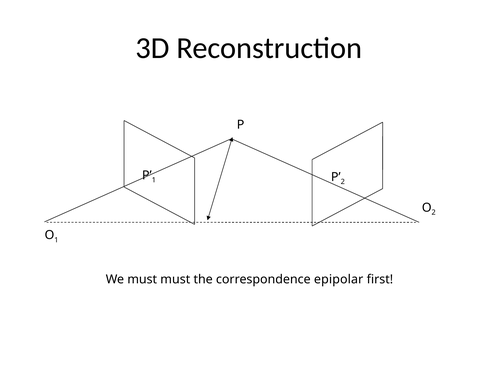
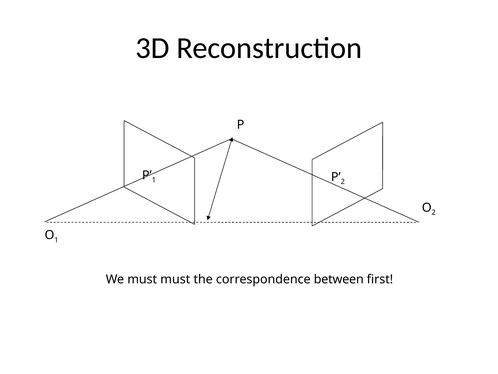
epipolar: epipolar -> between
